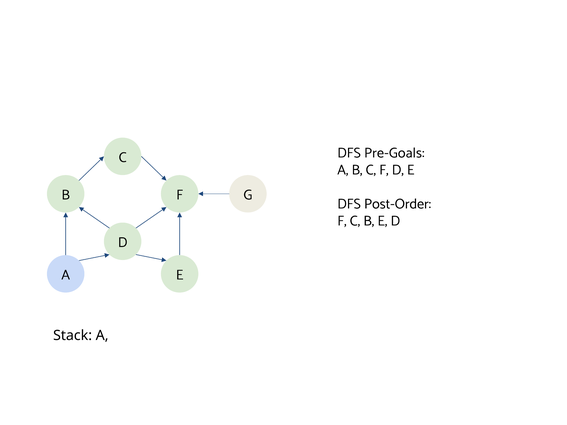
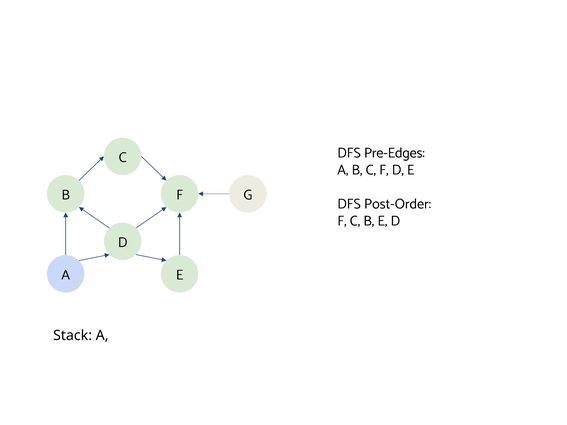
Pre-Goals: Pre-Goals -> Pre-Edges
